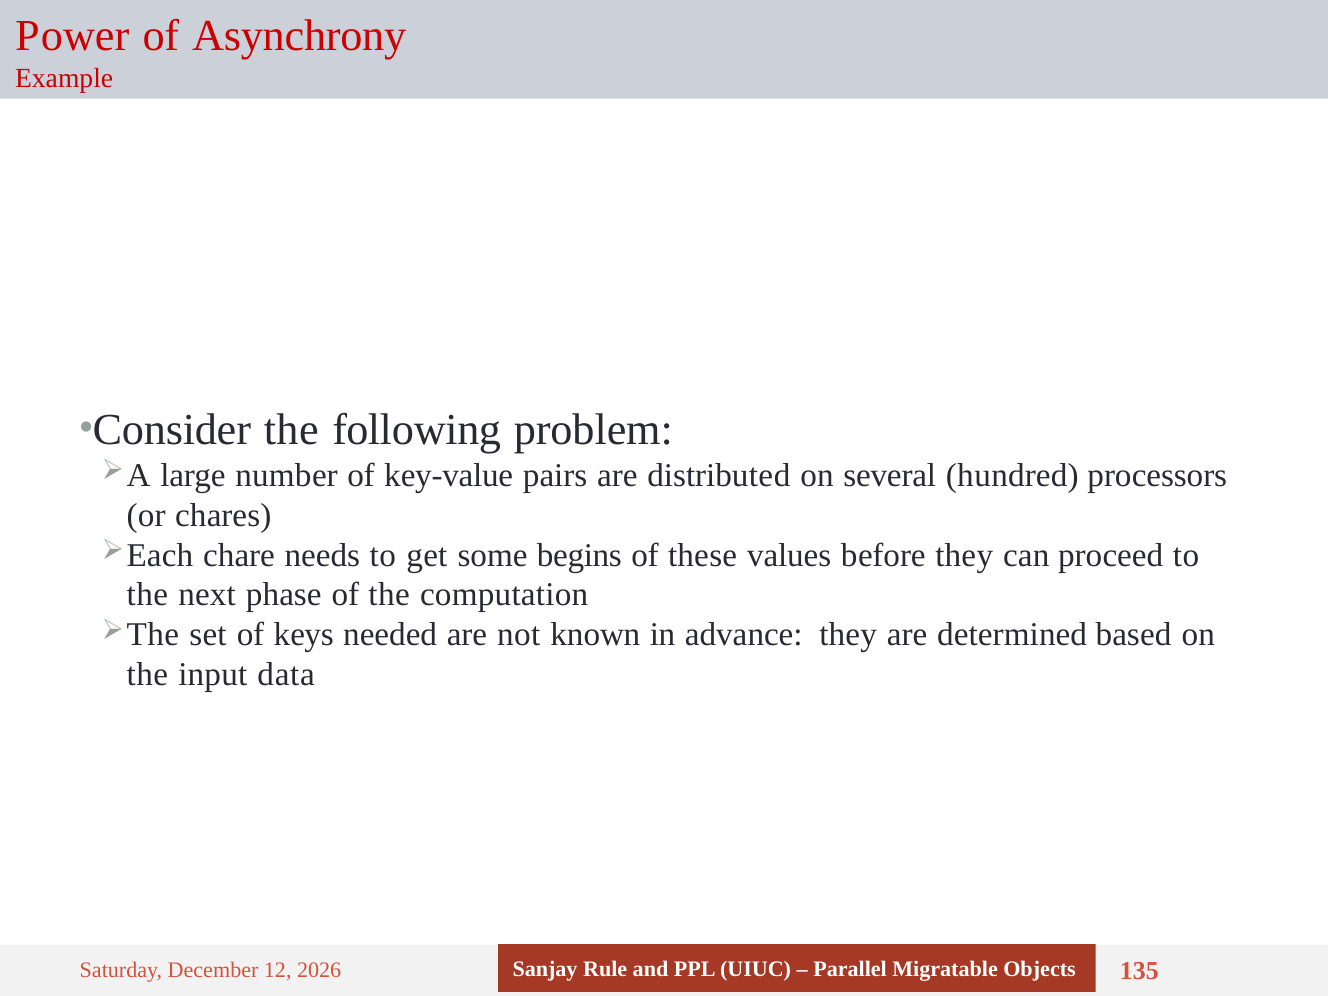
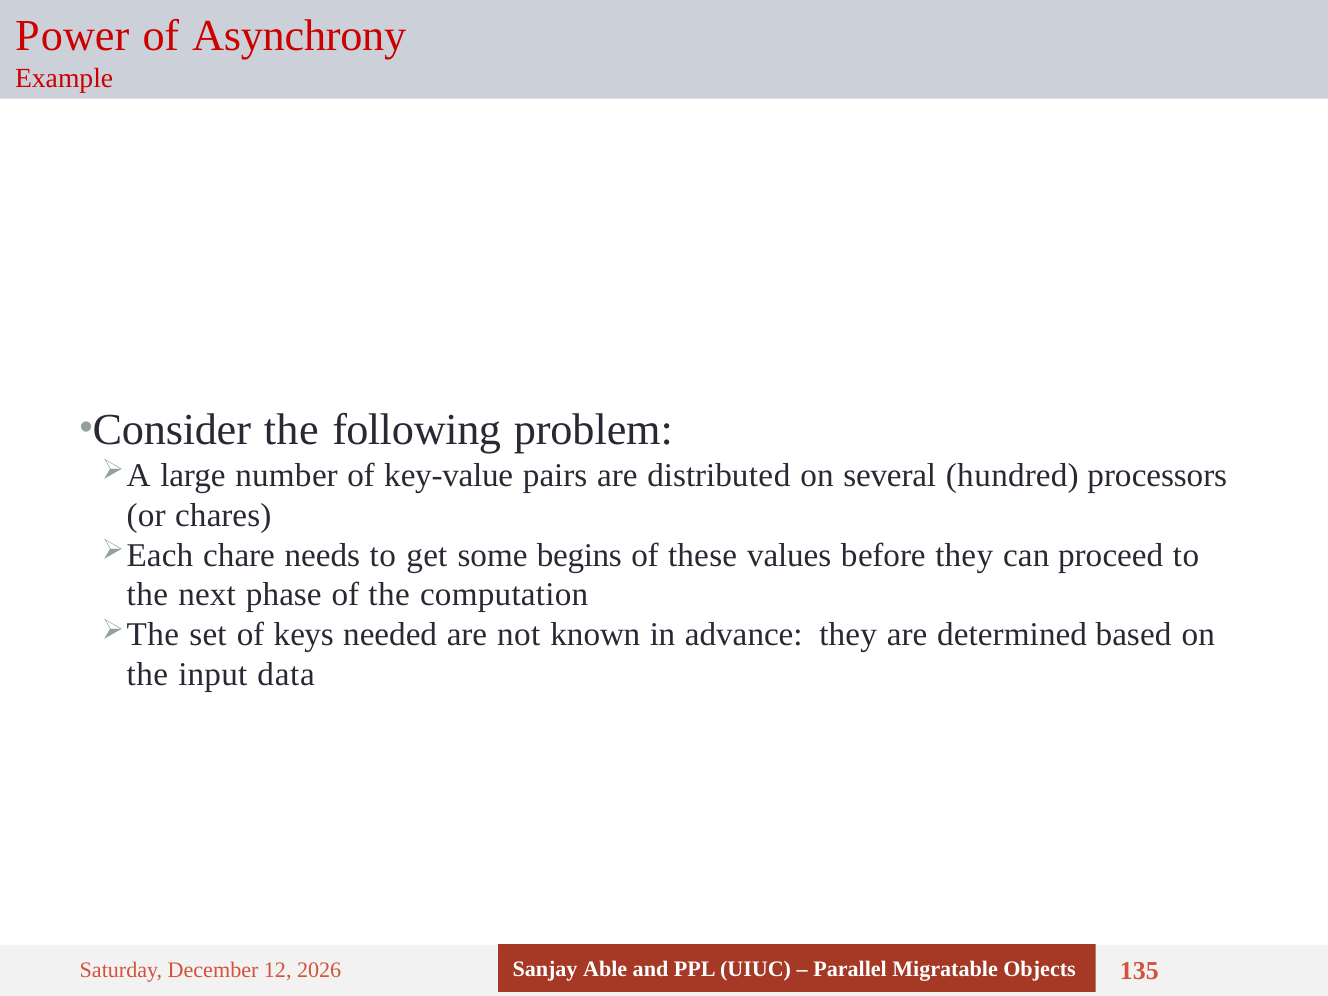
Rule: Rule -> Able
